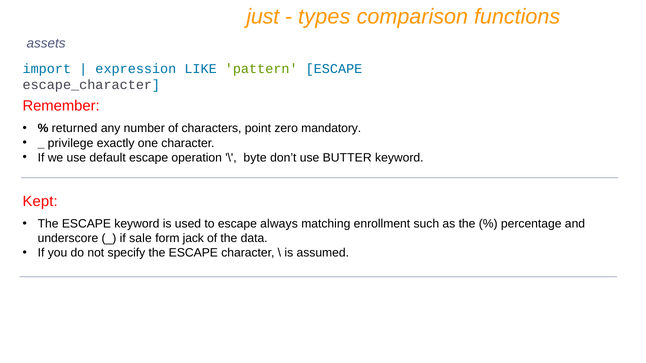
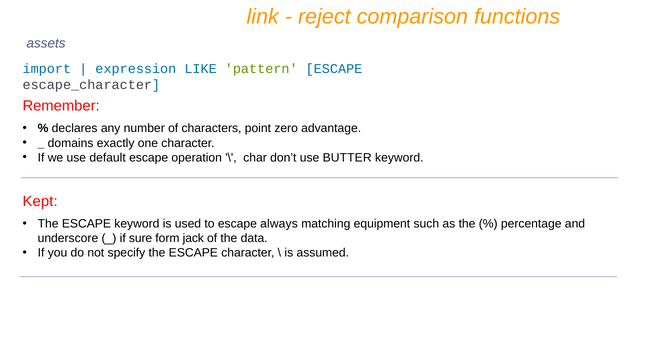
just: just -> link
types: types -> reject
returned: returned -> declares
mandatory: mandatory -> advantage
privilege: privilege -> domains
byte: byte -> char
enrollment: enrollment -> equipment
sale: sale -> sure
